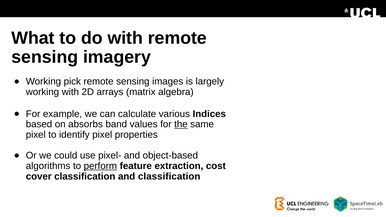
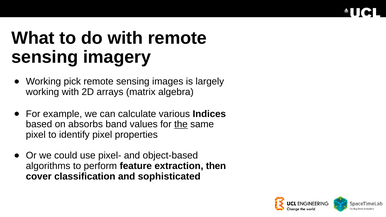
perform underline: present -> none
cost: cost -> then
and classification: classification -> sophisticated
